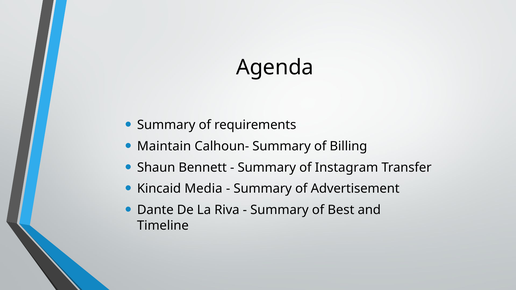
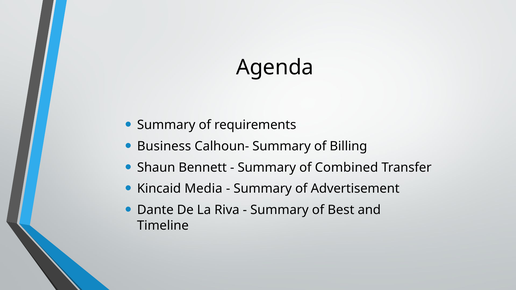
Maintain: Maintain -> Business
Instagram: Instagram -> Combined
